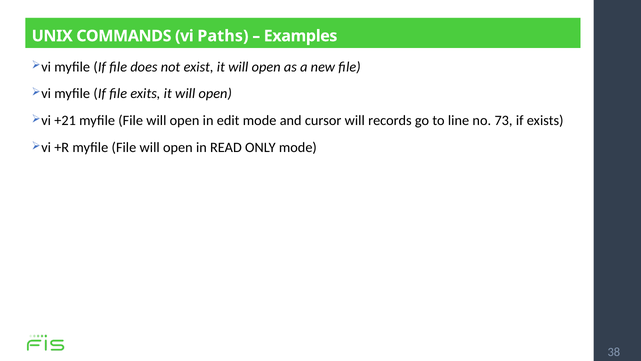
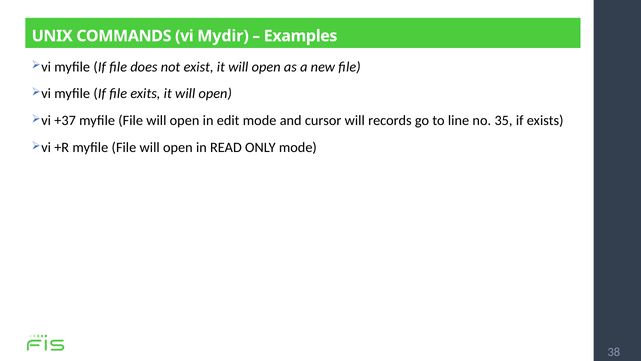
Paths: Paths -> Mydir
+21: +21 -> +37
73: 73 -> 35
